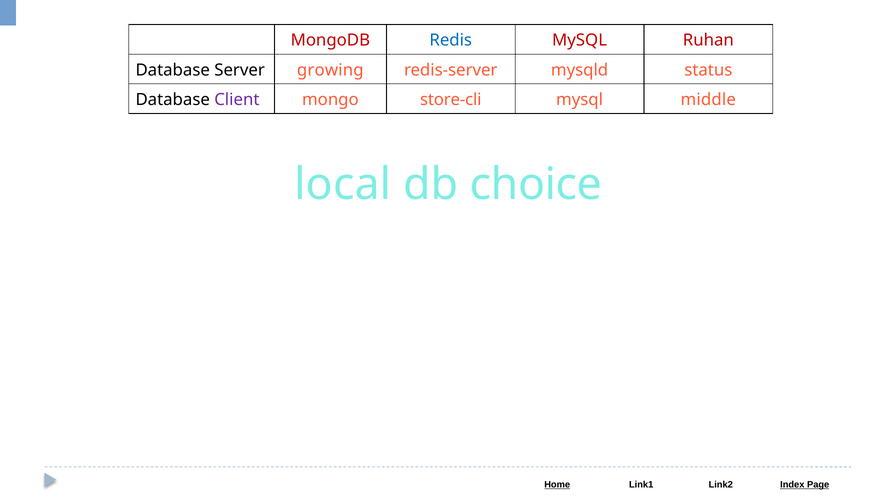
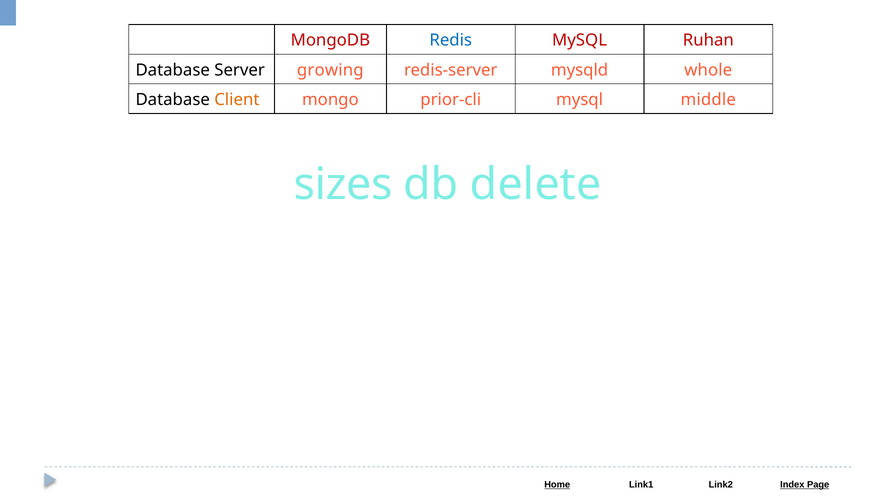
status: status -> whole
Client colour: purple -> orange
store-cli: store-cli -> prior-cli
local: local -> sizes
choice: choice -> delete
